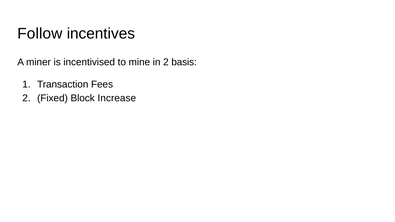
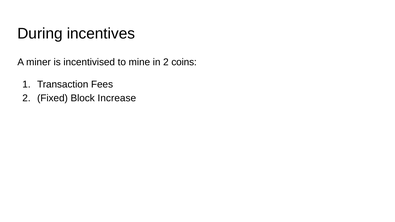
Follow: Follow -> During
basis: basis -> coins
